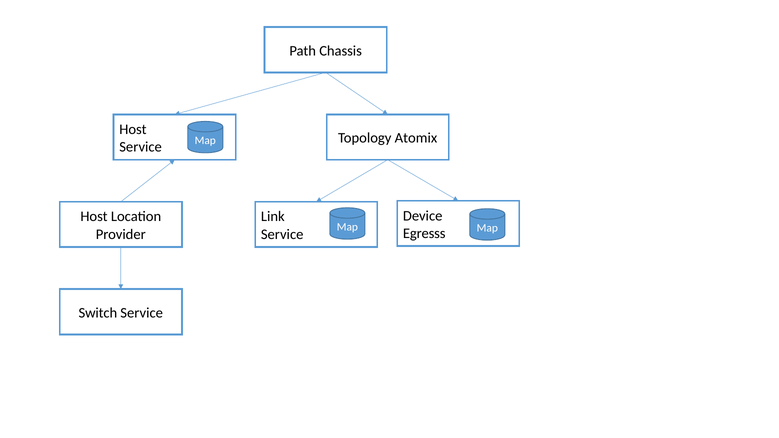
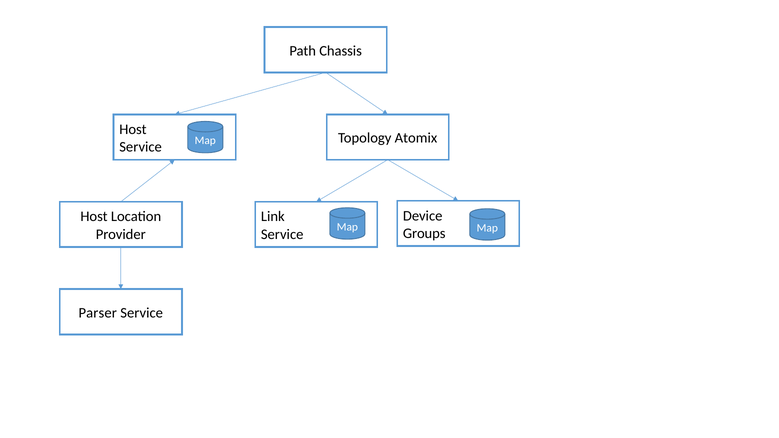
Egresss: Egresss -> Groups
Switch: Switch -> Parser
